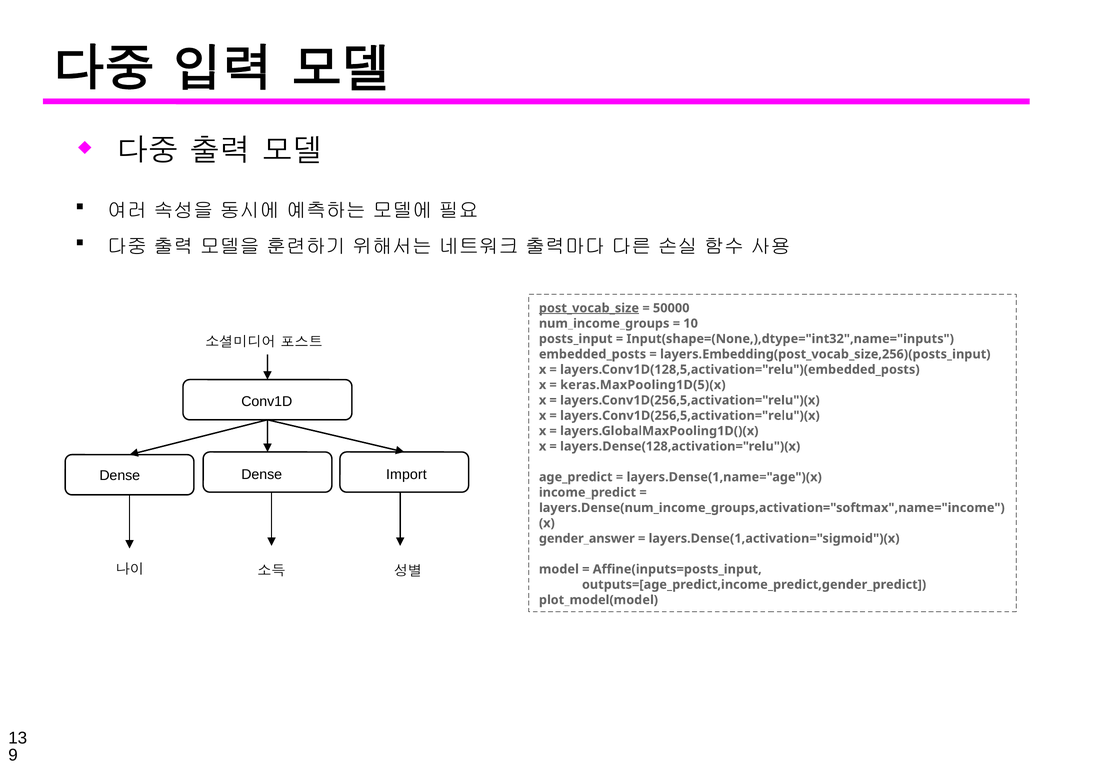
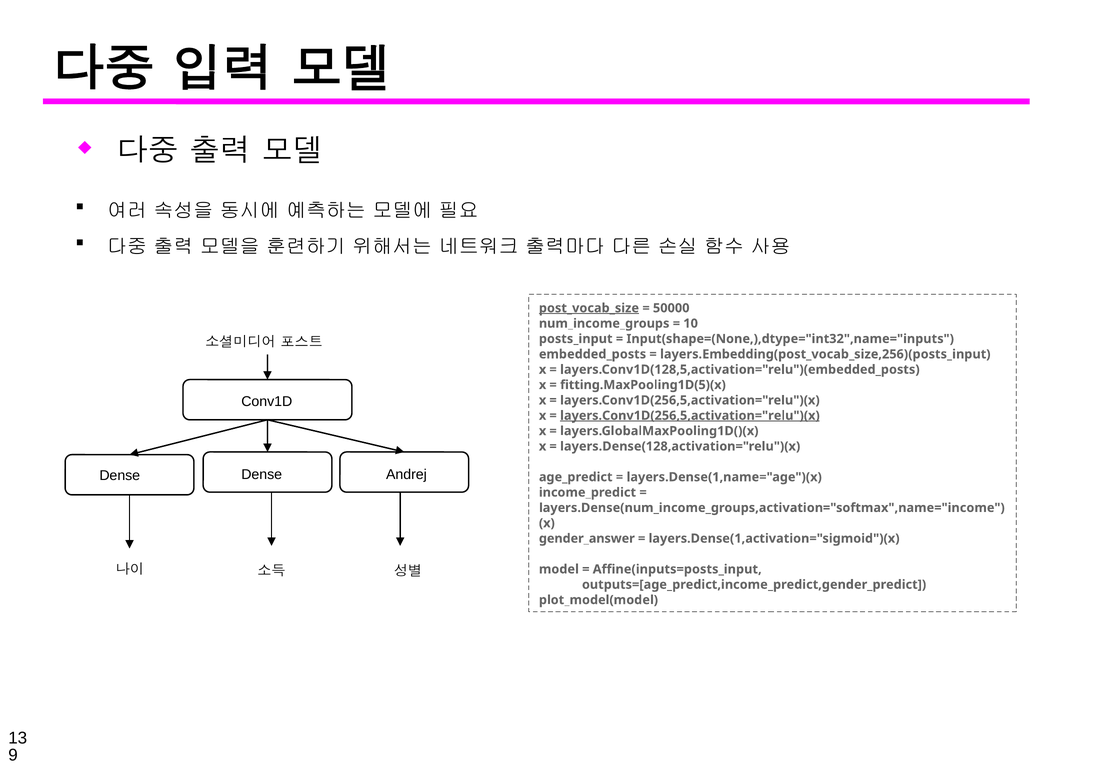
keras.MaxPooling1D(5)(x: keras.MaxPooling1D(5)(x -> fitting.MaxPooling1D(5)(x
layers.Conv1D(256,5,activation="relu")(x at (690, 416) underline: none -> present
Import: Import -> Andrej
